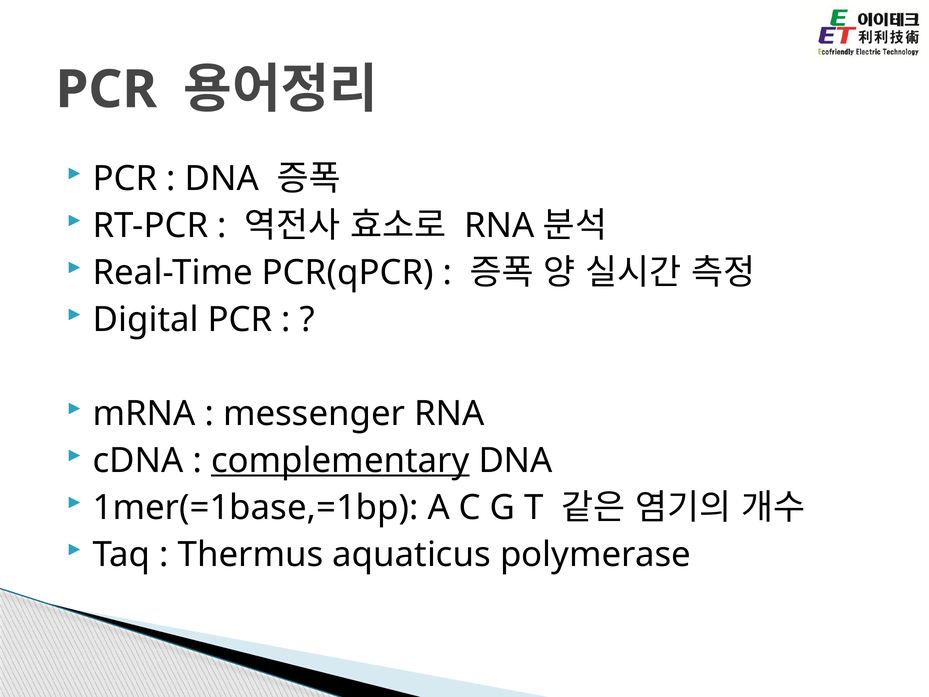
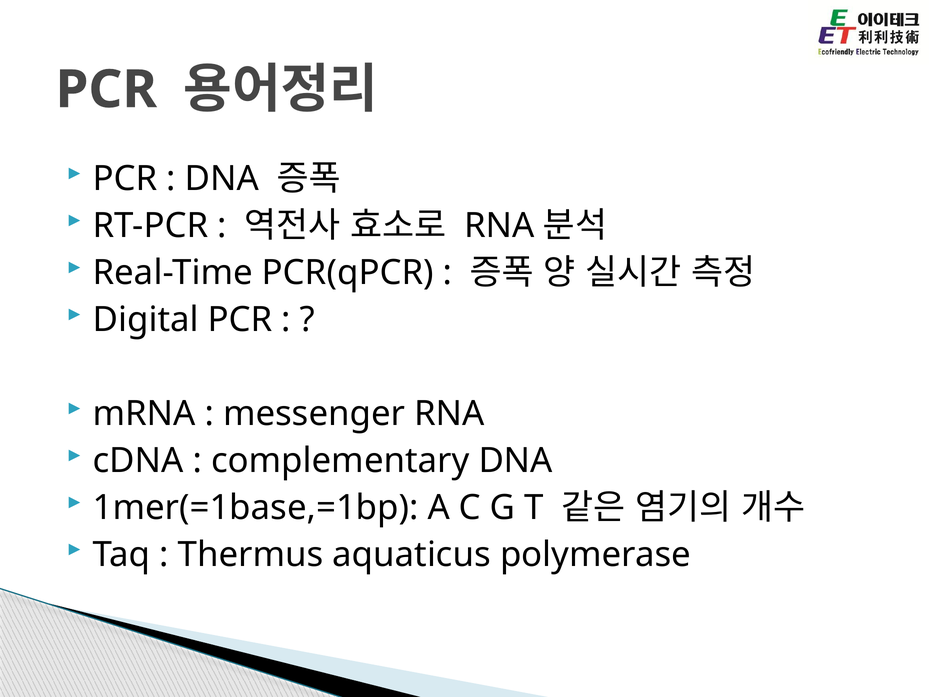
complementary underline: present -> none
